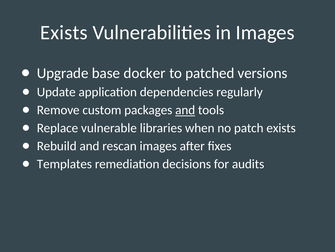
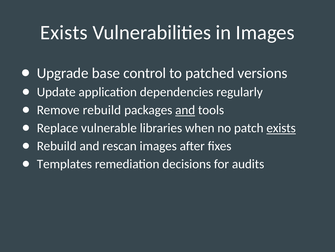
docker: docker -> control
Remove custom: custom -> rebuild
exists at (281, 128) underline: none -> present
